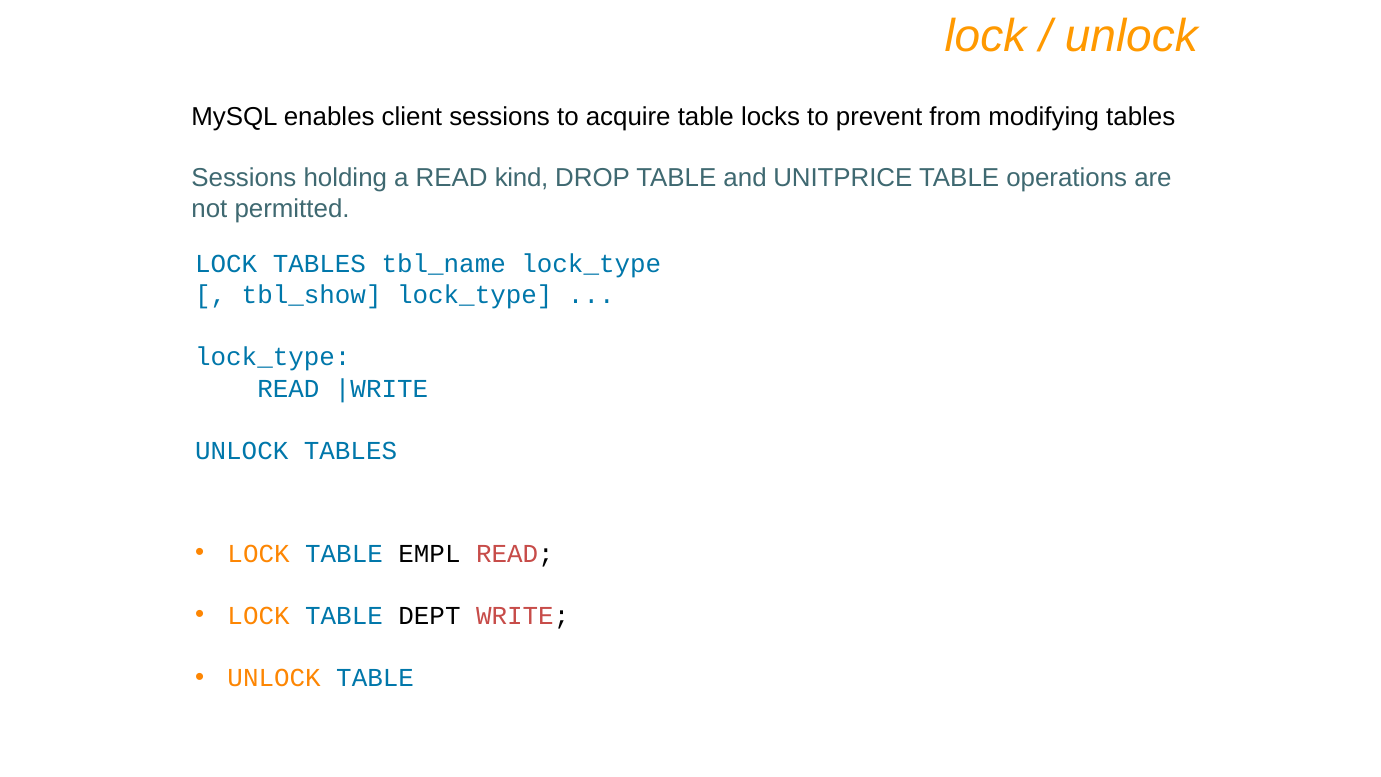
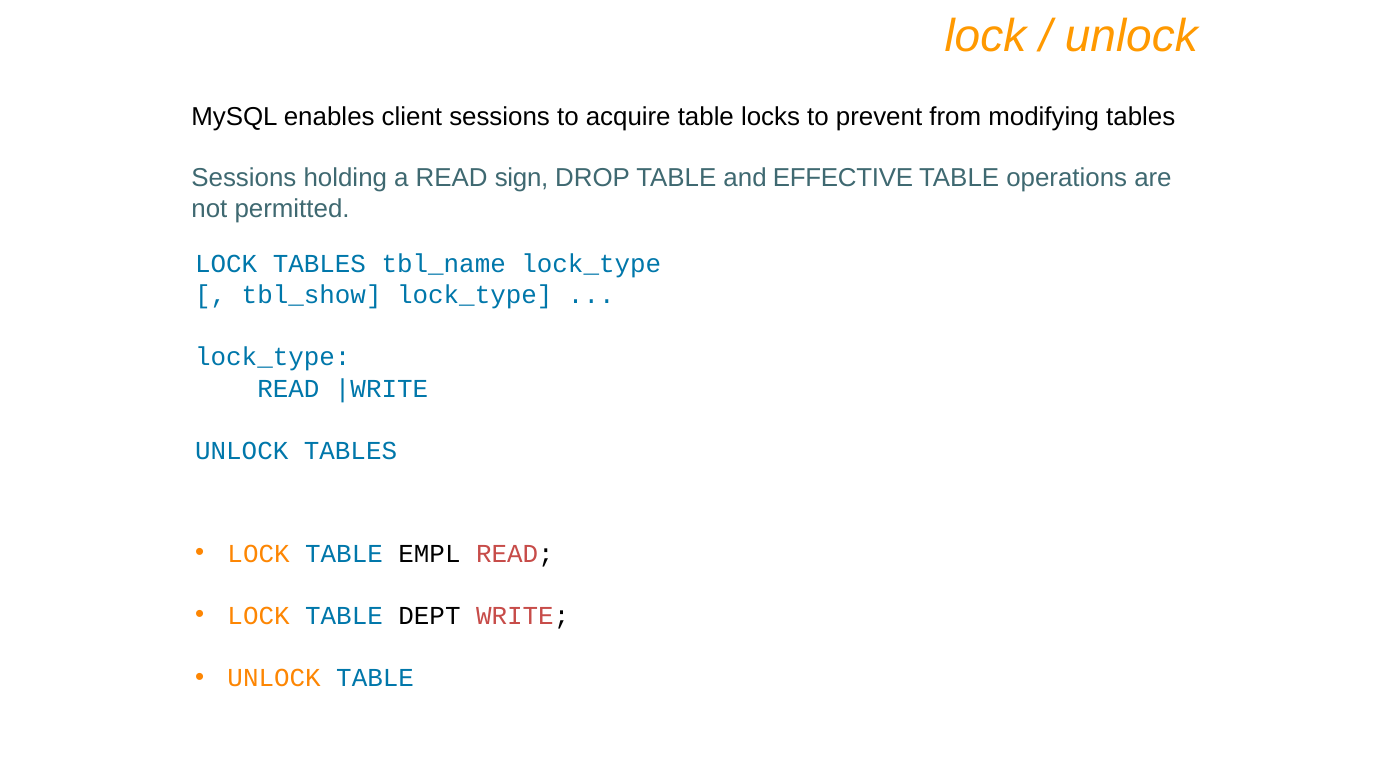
kind: kind -> sign
UNITPRICE: UNITPRICE -> EFFECTIVE
